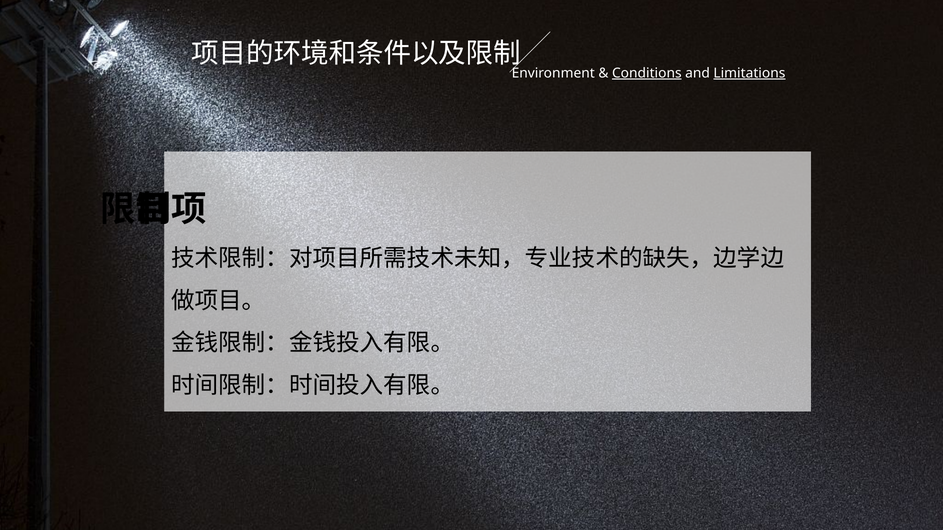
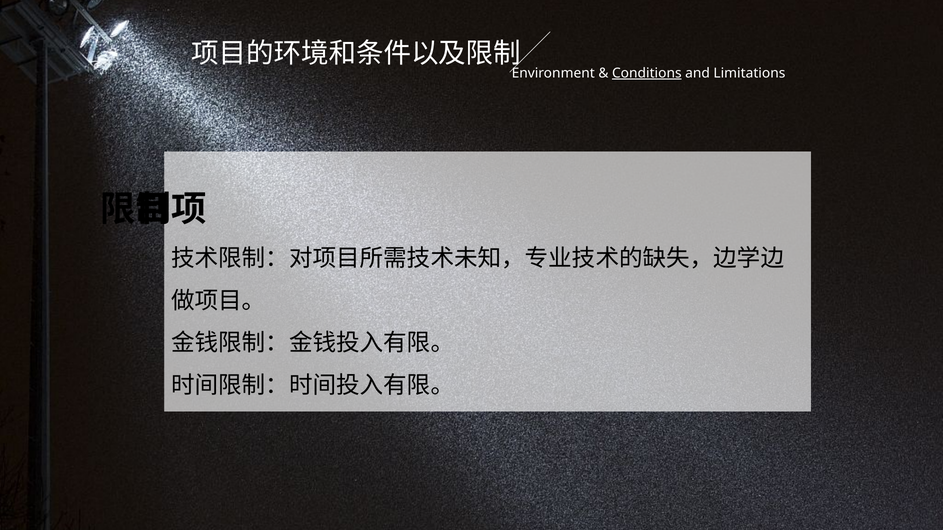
Limitations underline: present -> none
